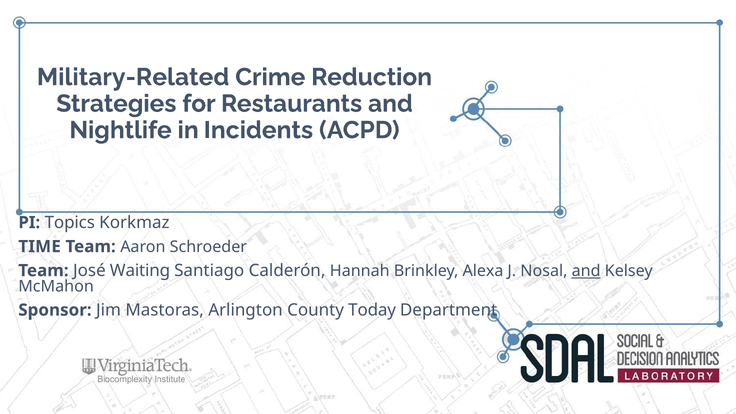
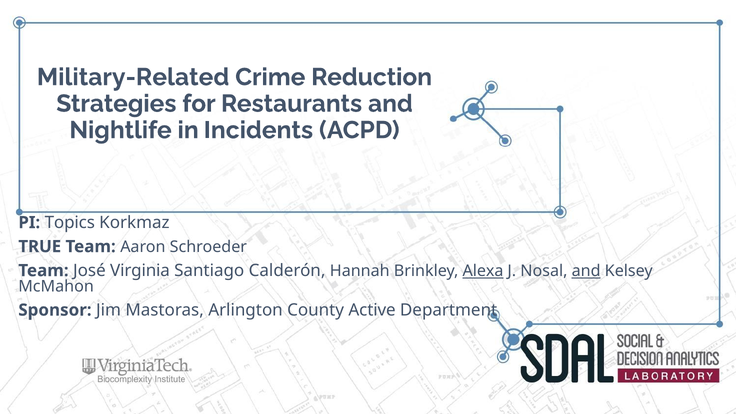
TIME: TIME -> TRUE
Waiting: Waiting -> Virginia
Alexa underline: none -> present
Today: Today -> Active
